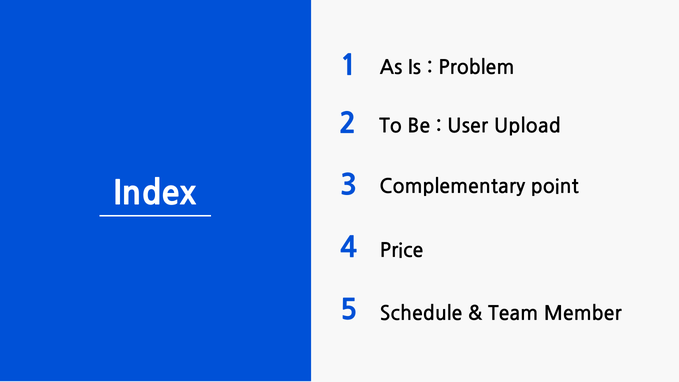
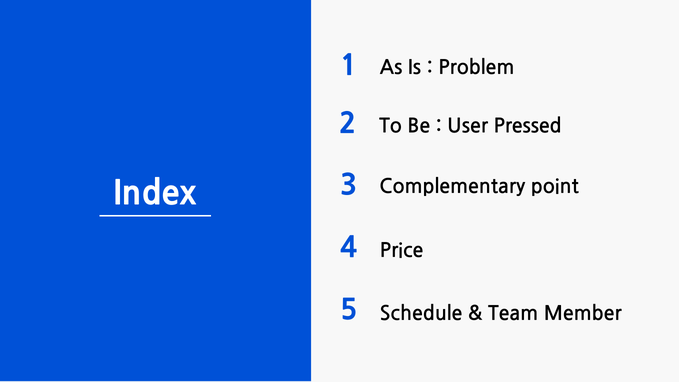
Upload: Upload -> Pressed
